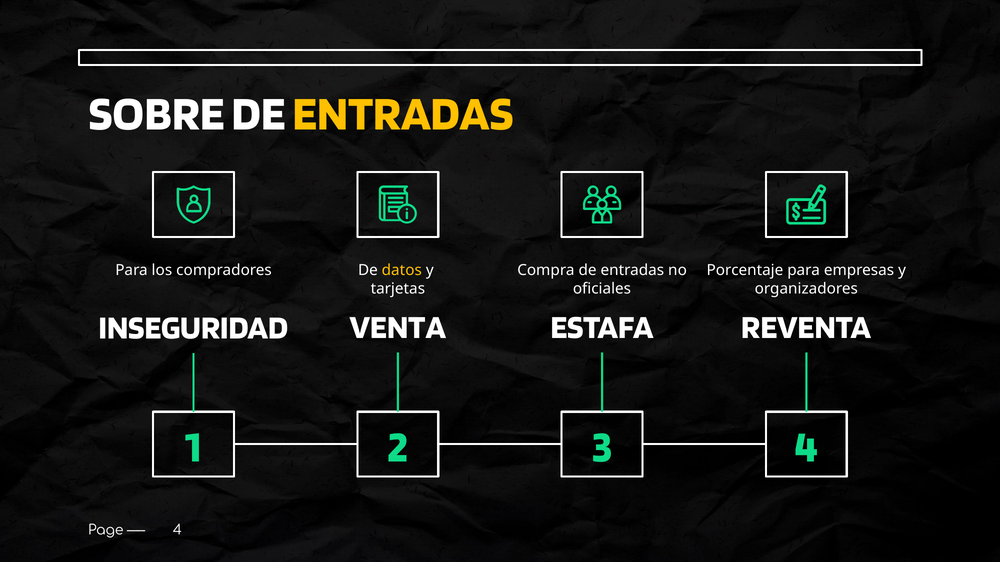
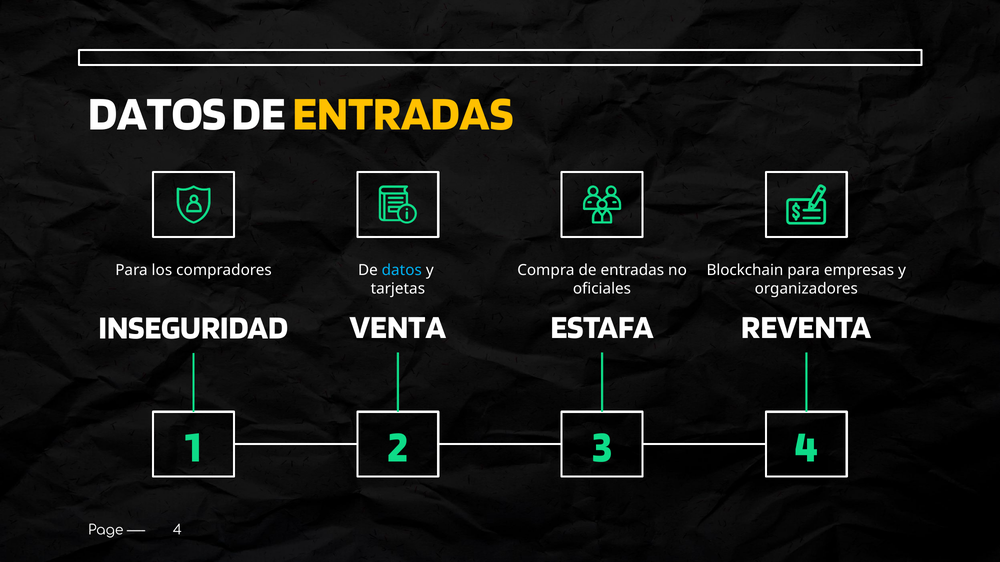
SOBRE at (157, 114): SOBRE -> DATOS
datos at (402, 271) colour: yellow -> light blue
Porcentaje: Porcentaje -> Blockchain
